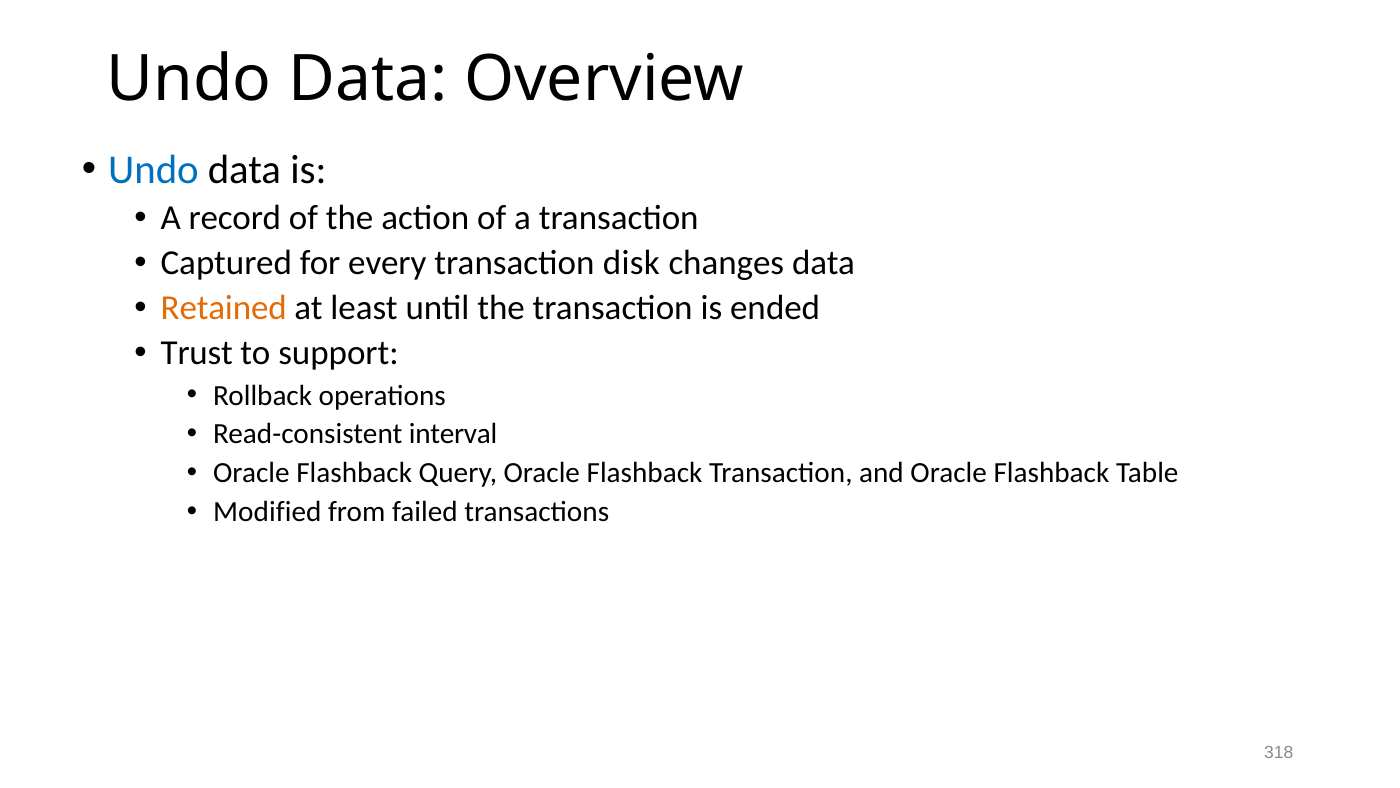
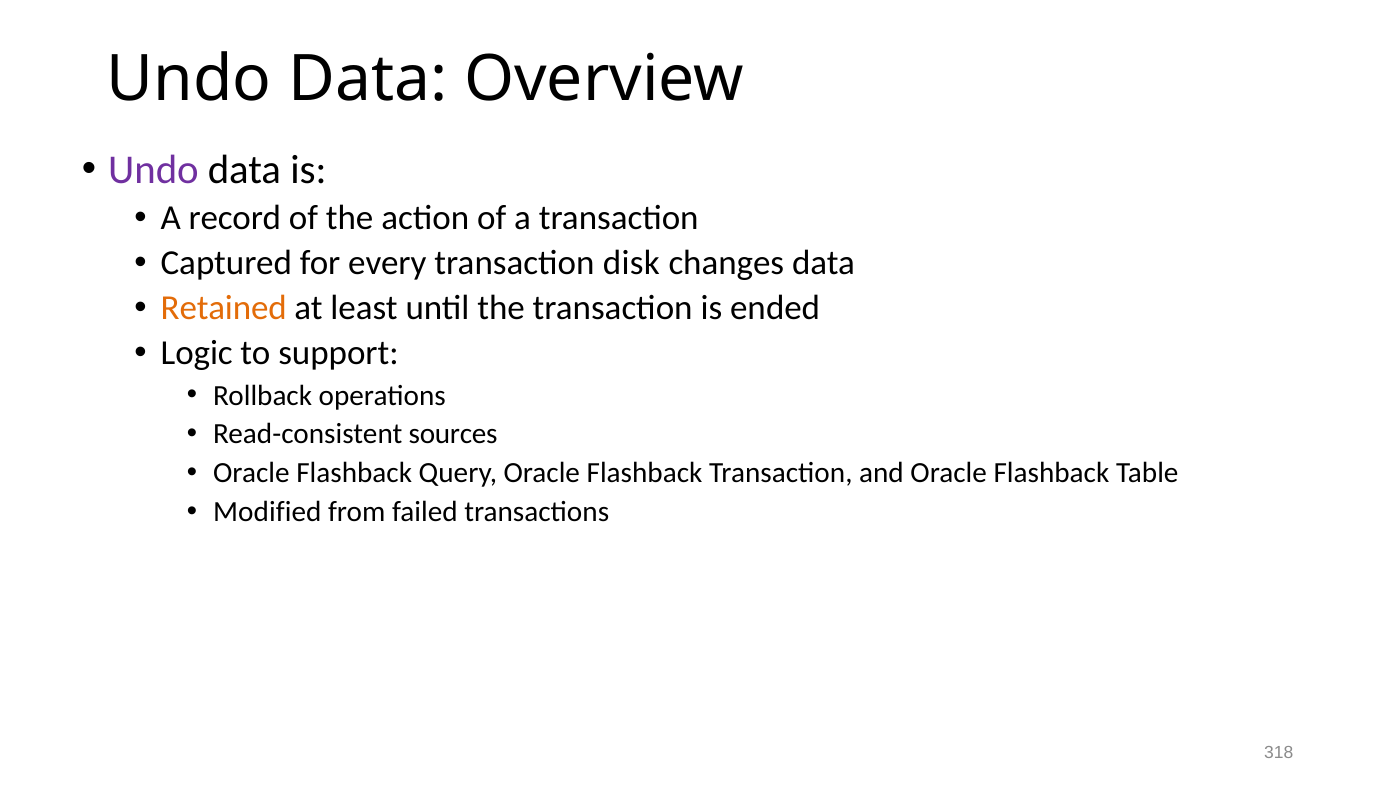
Undo at (153, 170) colour: blue -> purple
Trust: Trust -> Logic
interval: interval -> sources
